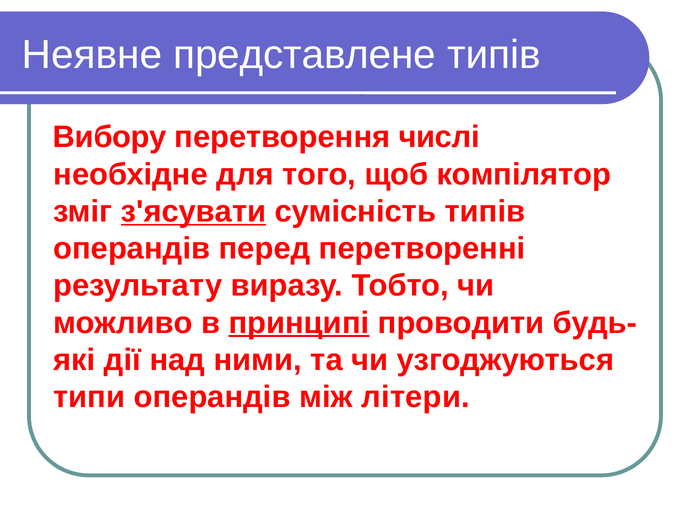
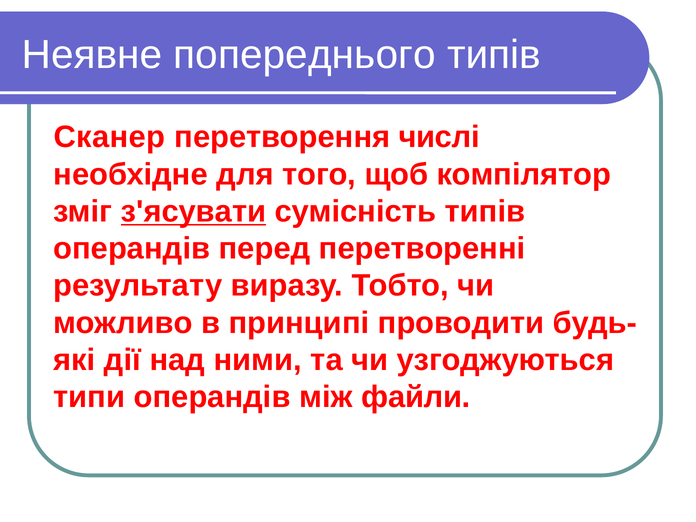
представлене: представлене -> попереднього
Вибору: Вибору -> Сканер
принципі underline: present -> none
літери: літери -> файли
